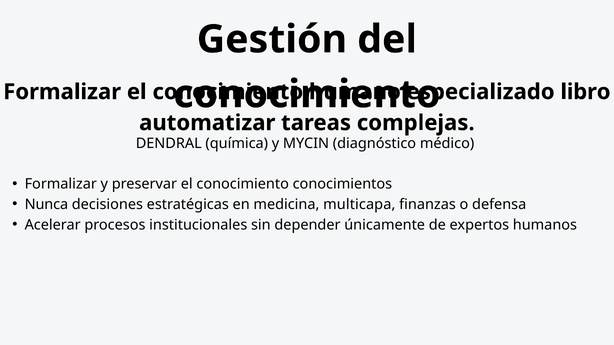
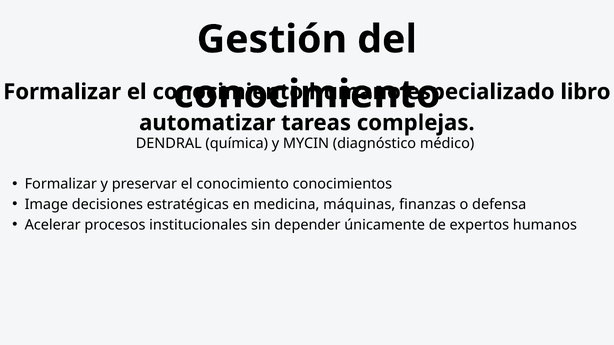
Nunca: Nunca -> Image
multicapa: multicapa -> máquinas
